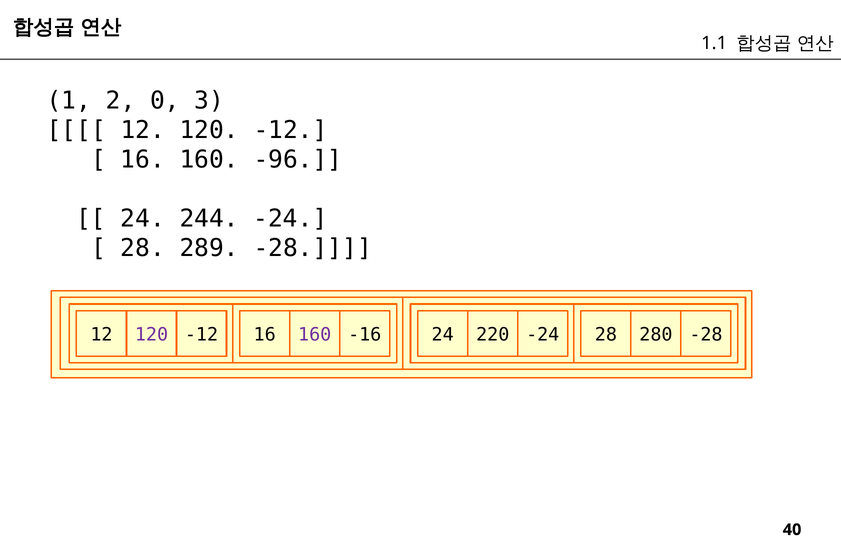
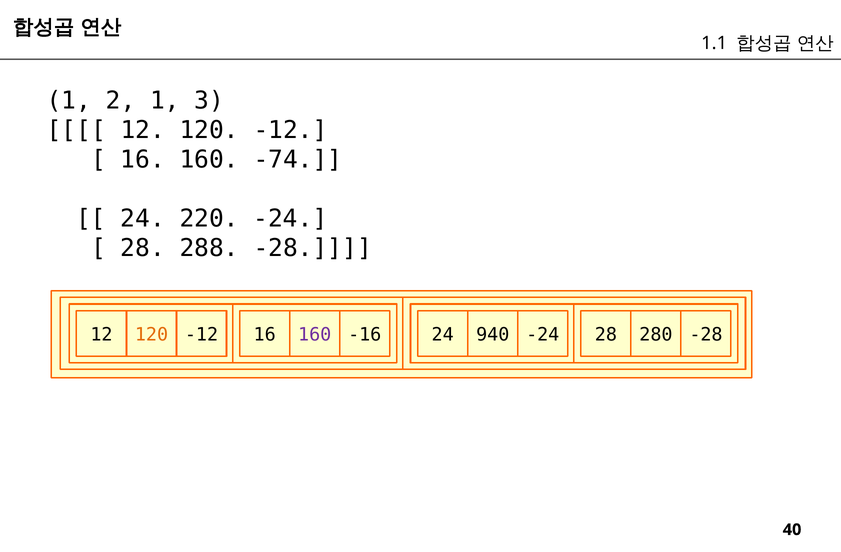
2 0: 0 -> 1
-96: -96 -> -74
244: 244 -> 220
289: 289 -> 288
120 at (151, 335) colour: purple -> orange
220: 220 -> 940
